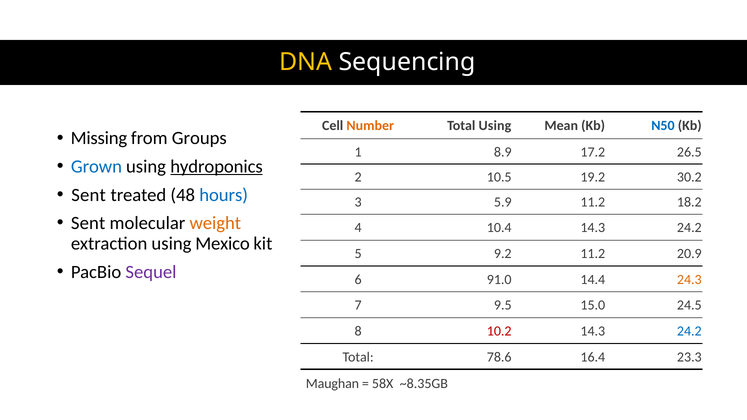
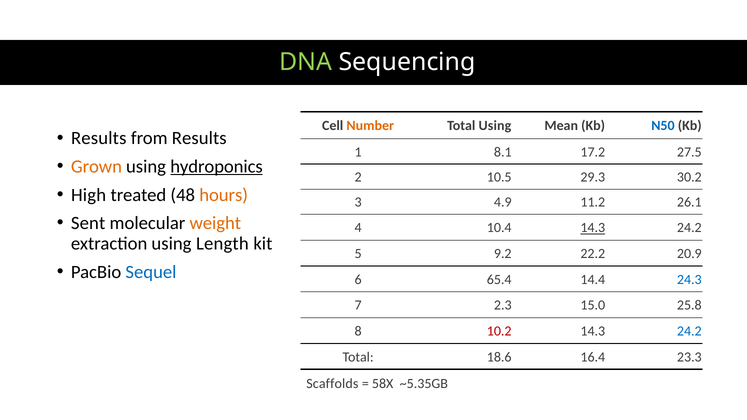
DNA colour: yellow -> light green
Missing at (99, 138): Missing -> Results
from Groups: Groups -> Results
8.9: 8.9 -> 8.1
26.5: 26.5 -> 27.5
Grown colour: blue -> orange
19.2: 19.2 -> 29.3
Sent at (89, 195): Sent -> High
hours colour: blue -> orange
5.9: 5.9 -> 4.9
18.2: 18.2 -> 26.1
14.3 at (593, 228) underline: none -> present
Mexico: Mexico -> Length
9.2 11.2: 11.2 -> 22.2
Sequel colour: purple -> blue
91.0: 91.0 -> 65.4
24.3 colour: orange -> blue
9.5: 9.5 -> 2.3
24.5: 24.5 -> 25.8
78.6: 78.6 -> 18.6
Maughan: Maughan -> Scaffolds
~8.35GB: ~8.35GB -> ~5.35GB
